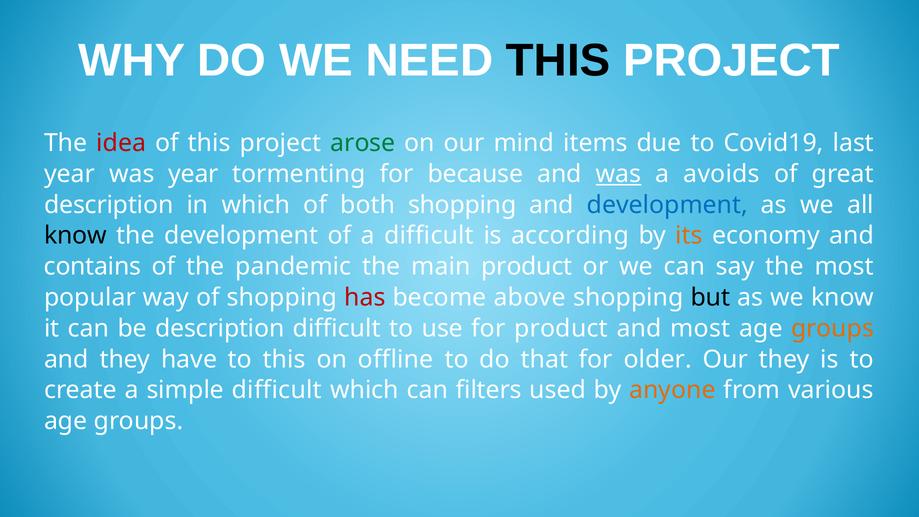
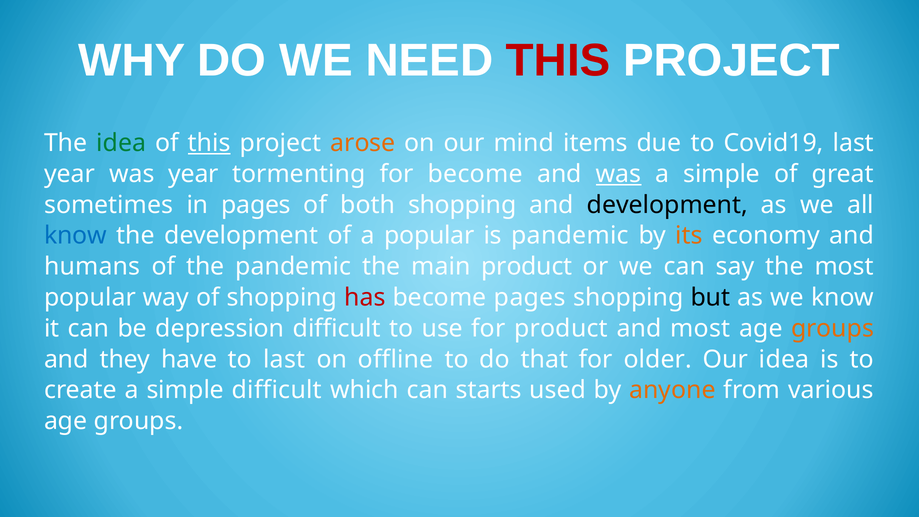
THIS at (558, 61) colour: black -> red
idea at (121, 143) colour: red -> green
this at (209, 143) underline: none -> present
arose colour: green -> orange
for because: because -> become
avoids at (722, 174): avoids -> simple
description at (109, 205): description -> sometimes
in which: which -> pages
development at (667, 205) colour: blue -> black
know at (76, 236) colour: black -> blue
a difficult: difficult -> popular
is according: according -> pandemic
contains: contains -> humans
become above: above -> pages
be description: description -> depression
to this: this -> last
Our they: they -> idea
filters: filters -> starts
